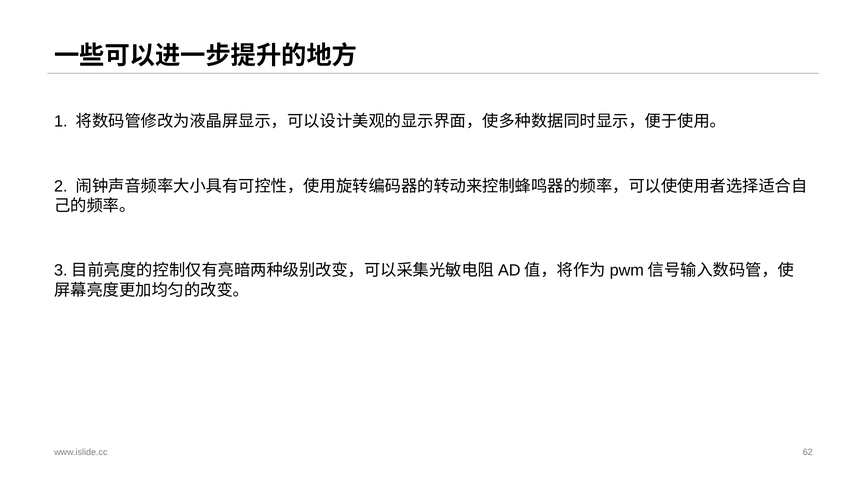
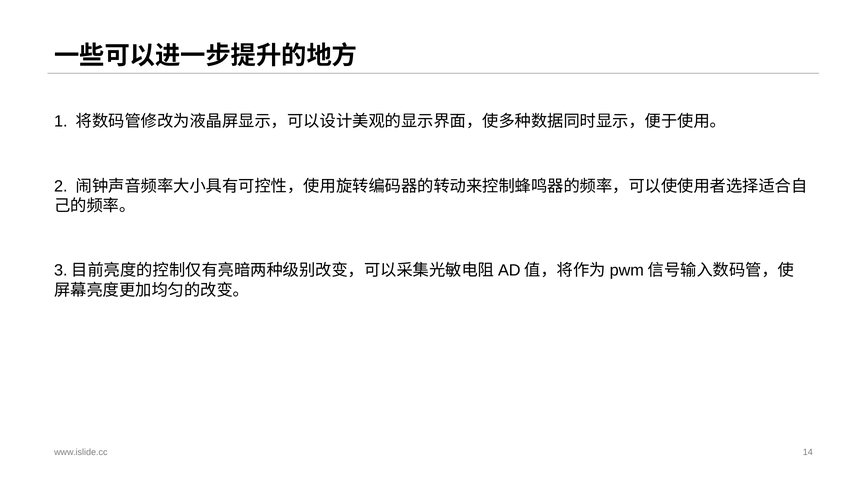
62: 62 -> 14
